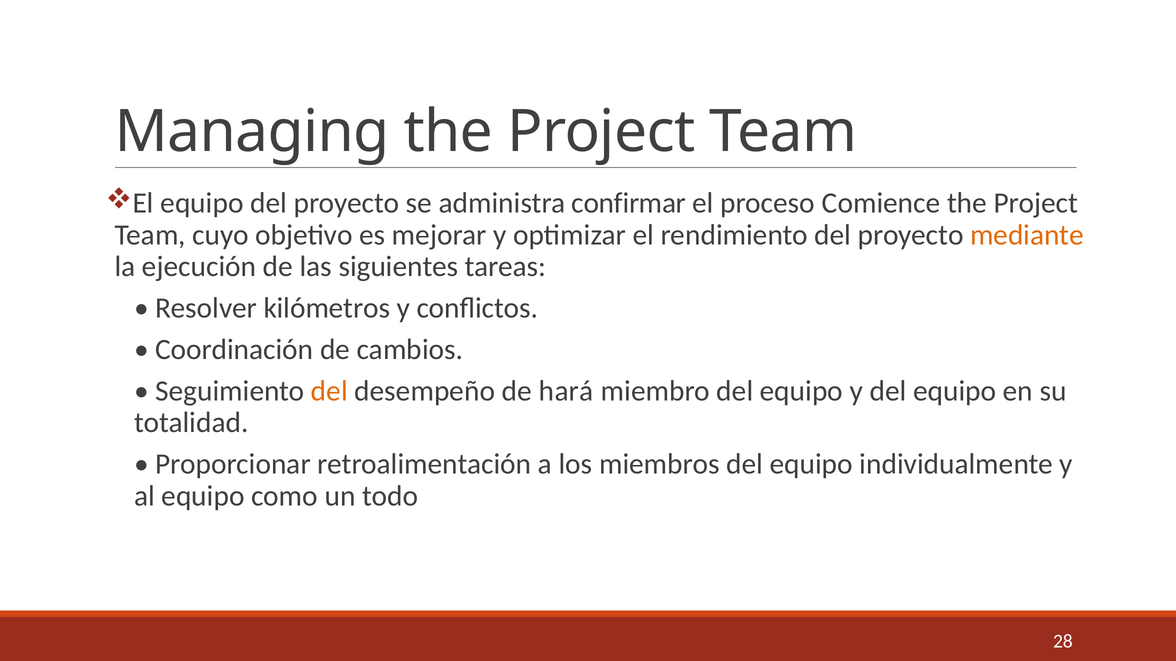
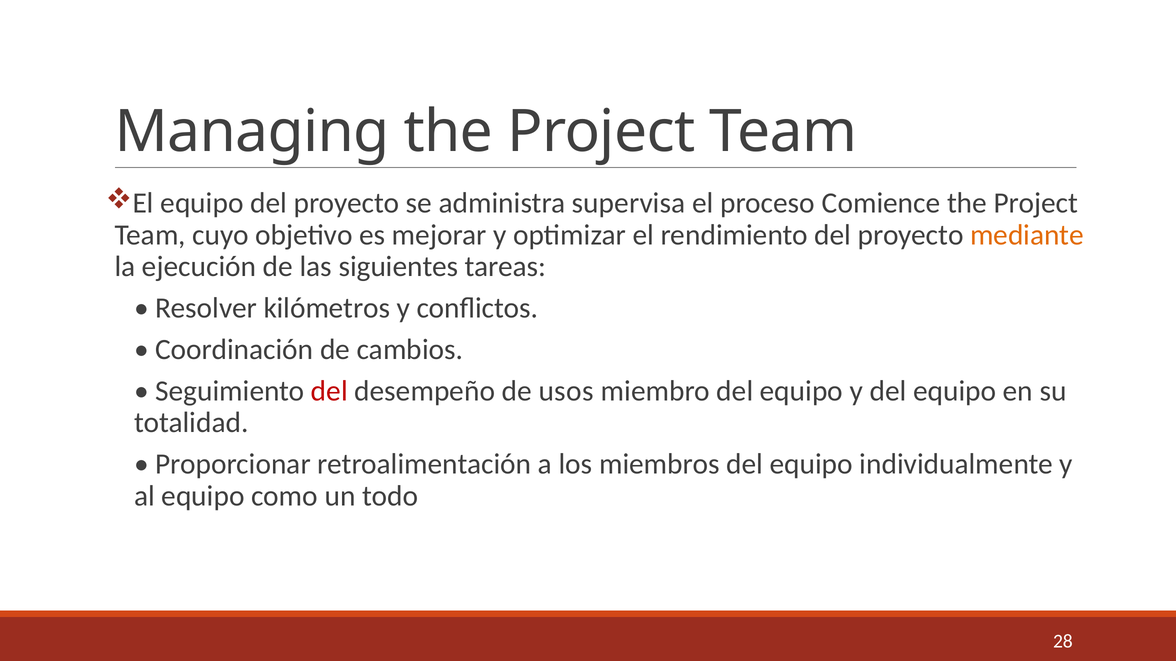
confirmar: confirmar -> supervisa
del at (329, 391) colour: orange -> red
hará: hará -> usos
